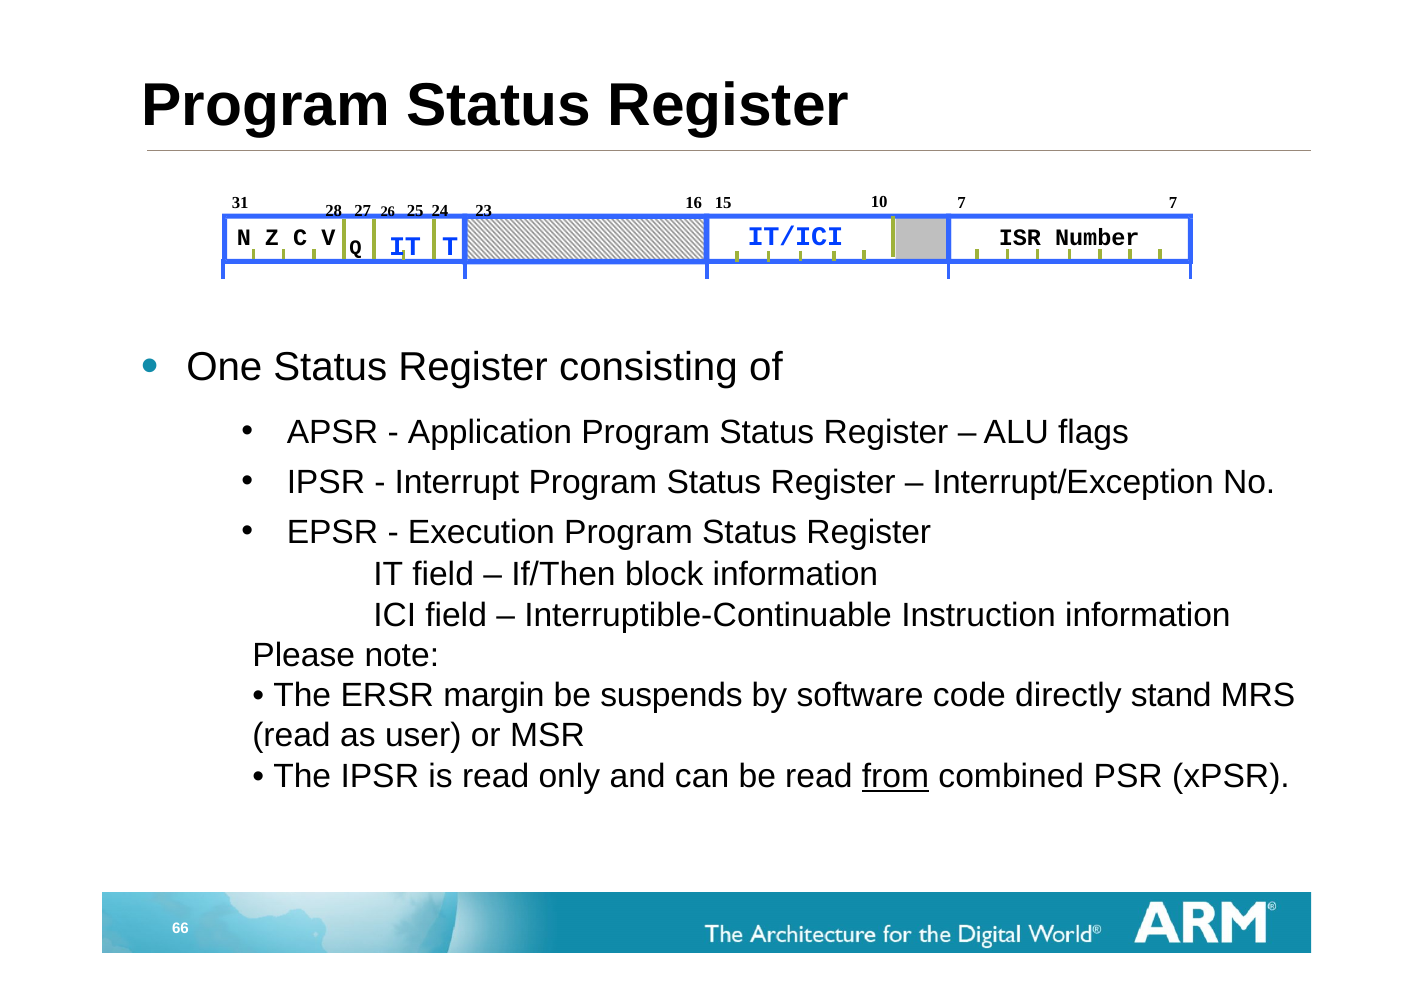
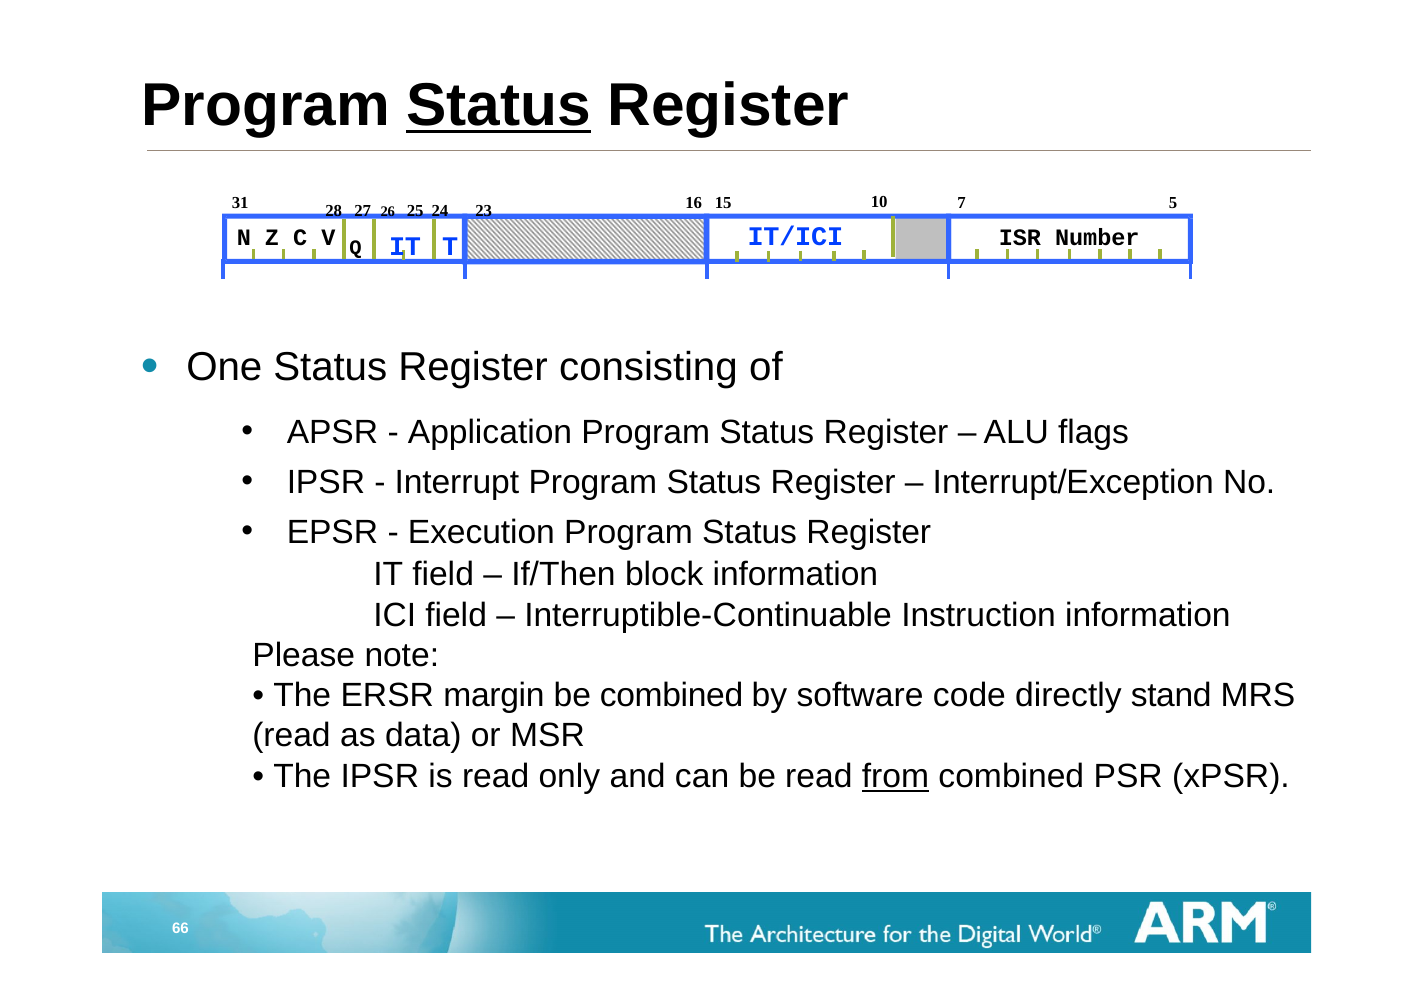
Status at (499, 105) underline: none -> present
15 7: 7 -> 5
be suspends: suspends -> combined
user: user -> data
